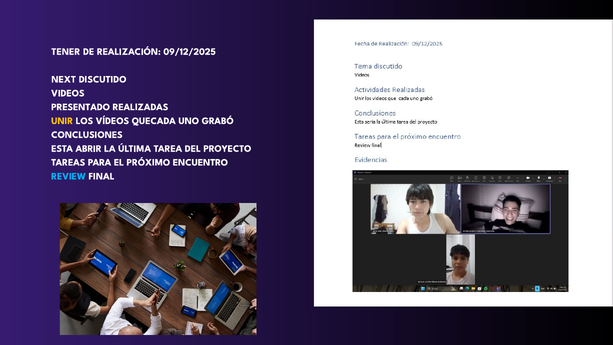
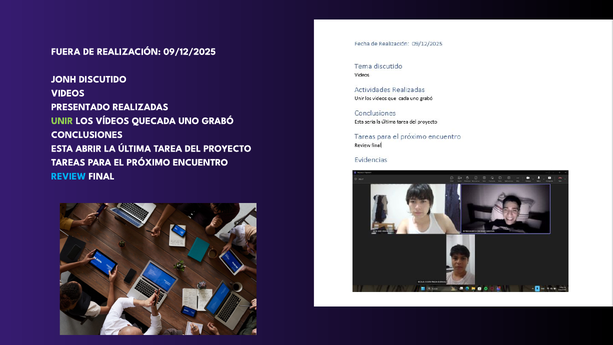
TENER: TENER -> FUERA
NEXT: NEXT -> JONH
UNIR colour: yellow -> light green
